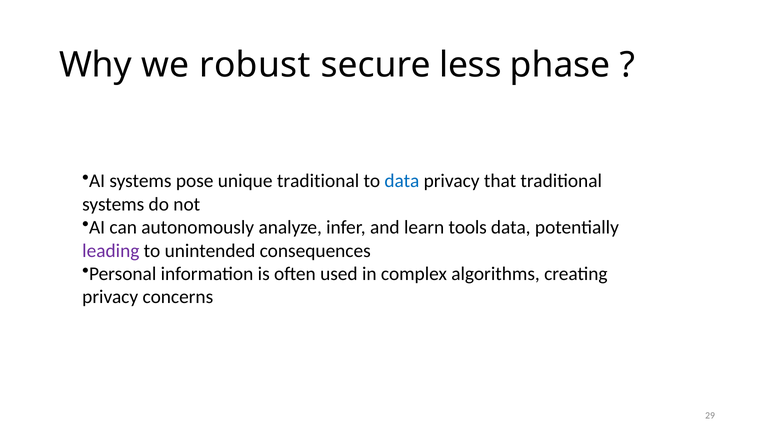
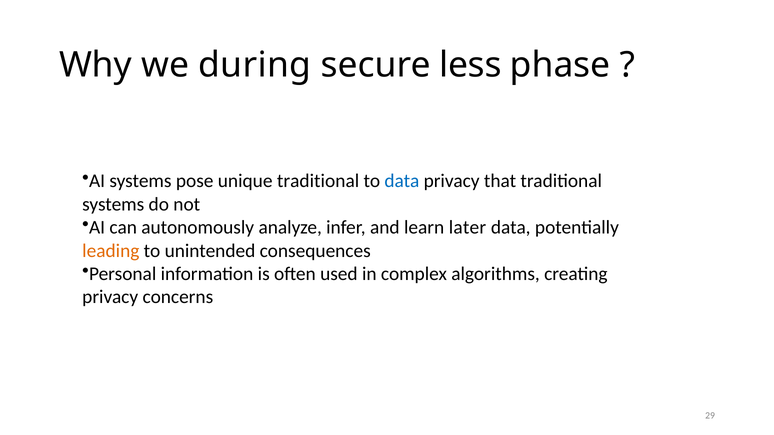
robust: robust -> during
tools: tools -> later
leading colour: purple -> orange
